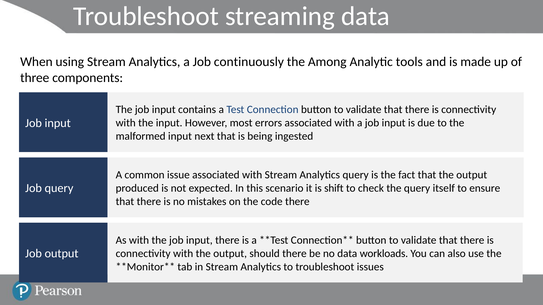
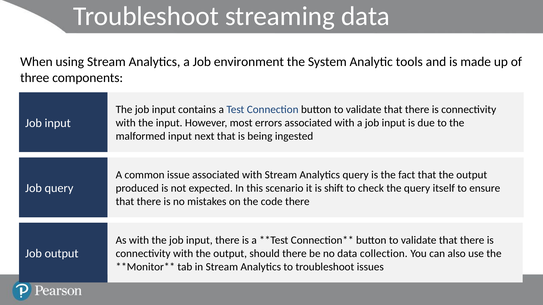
continuously: continuously -> environment
Among: Among -> System
workloads: workloads -> collection
